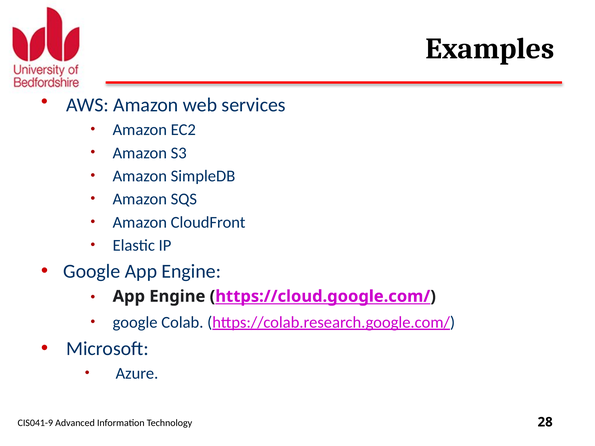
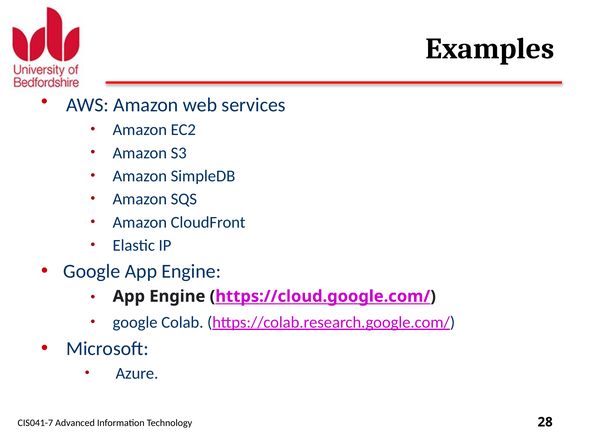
CIS041-9: CIS041-9 -> CIS041-7
